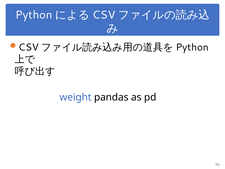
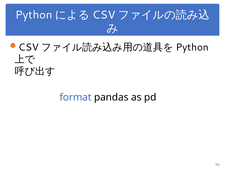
weight: weight -> format
